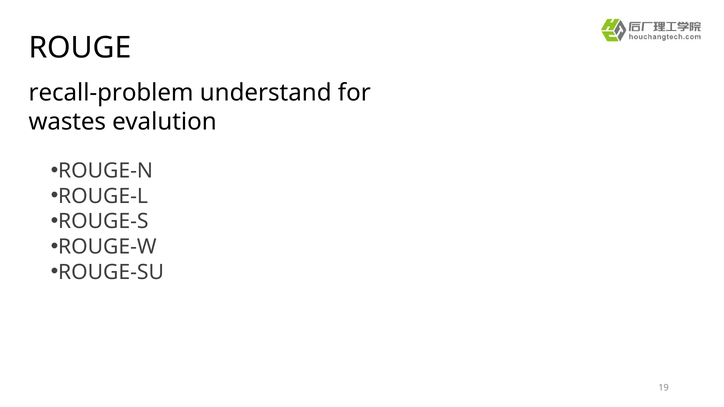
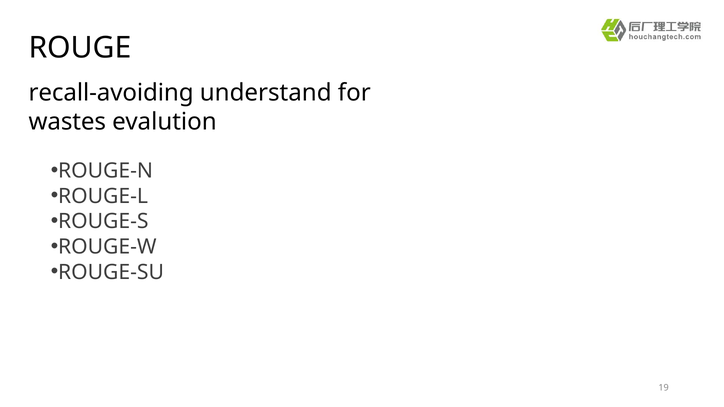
recall-problem: recall-problem -> recall-avoiding
